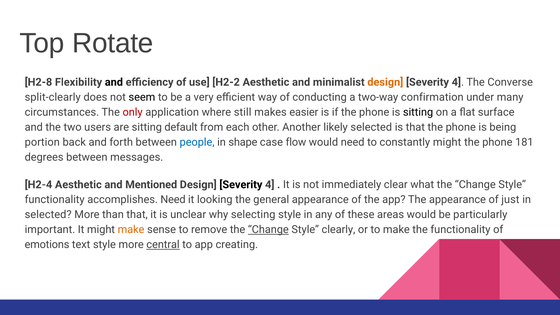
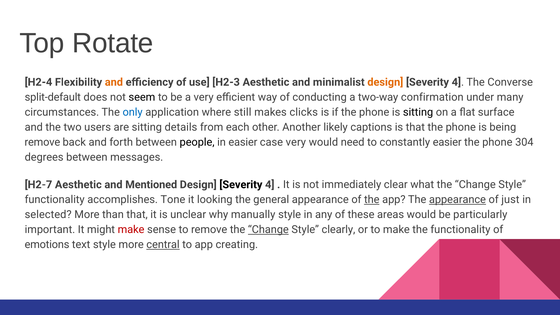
H2-8: H2-8 -> H2-4
and at (114, 82) colour: black -> orange
H2-2: H2-2 -> H2-3
split-clearly: split-clearly -> split-default
only colour: red -> blue
easier: easier -> clicks
default: default -> details
likely selected: selected -> captions
portion at (42, 142): portion -> remove
people colour: blue -> black
in shape: shape -> easier
case flow: flow -> very
constantly might: might -> easier
181: 181 -> 304
H2-4: H2-4 -> H2-7
accomplishes Need: Need -> Tone
the at (372, 200) underline: none -> present
appearance at (457, 200) underline: none -> present
selecting: selecting -> manually
make at (131, 230) colour: orange -> red
